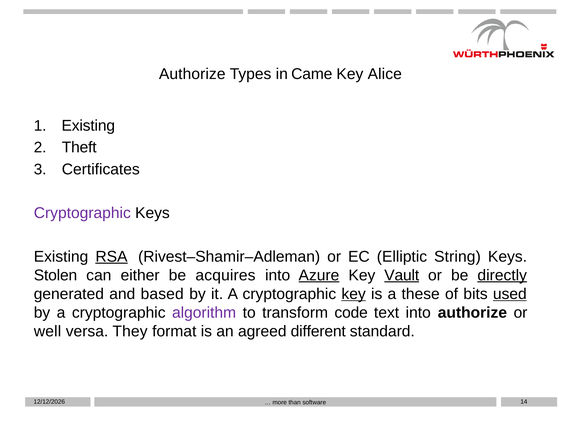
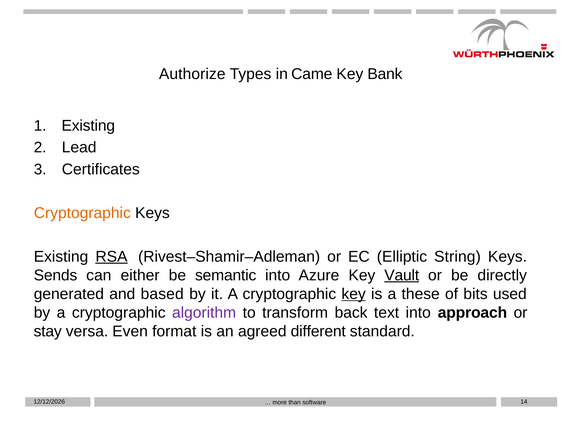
Alice: Alice -> Bank
Theft: Theft -> Lead
Cryptographic at (82, 213) colour: purple -> orange
Stolen: Stolen -> Sends
acquires: acquires -> semantic
Azure underline: present -> none
directly underline: present -> none
used underline: present -> none
code: code -> back
into authorize: authorize -> approach
well: well -> stay
They: They -> Even
